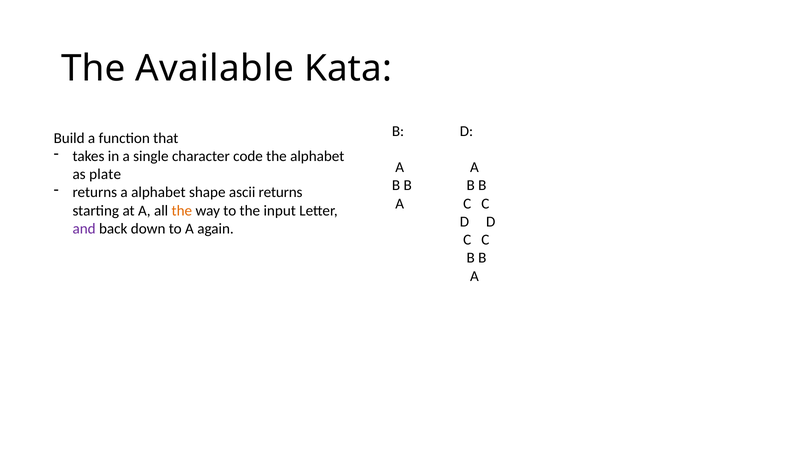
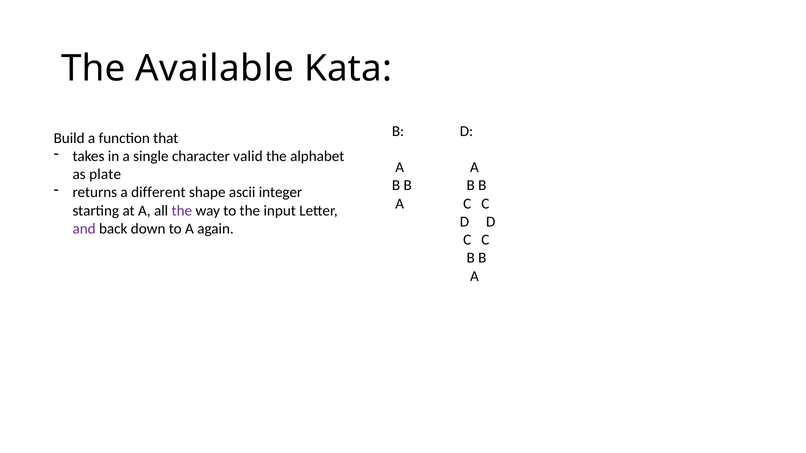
code: code -> valid
a alphabet: alphabet -> different
ascii returns: returns -> integer
the at (182, 211) colour: orange -> purple
